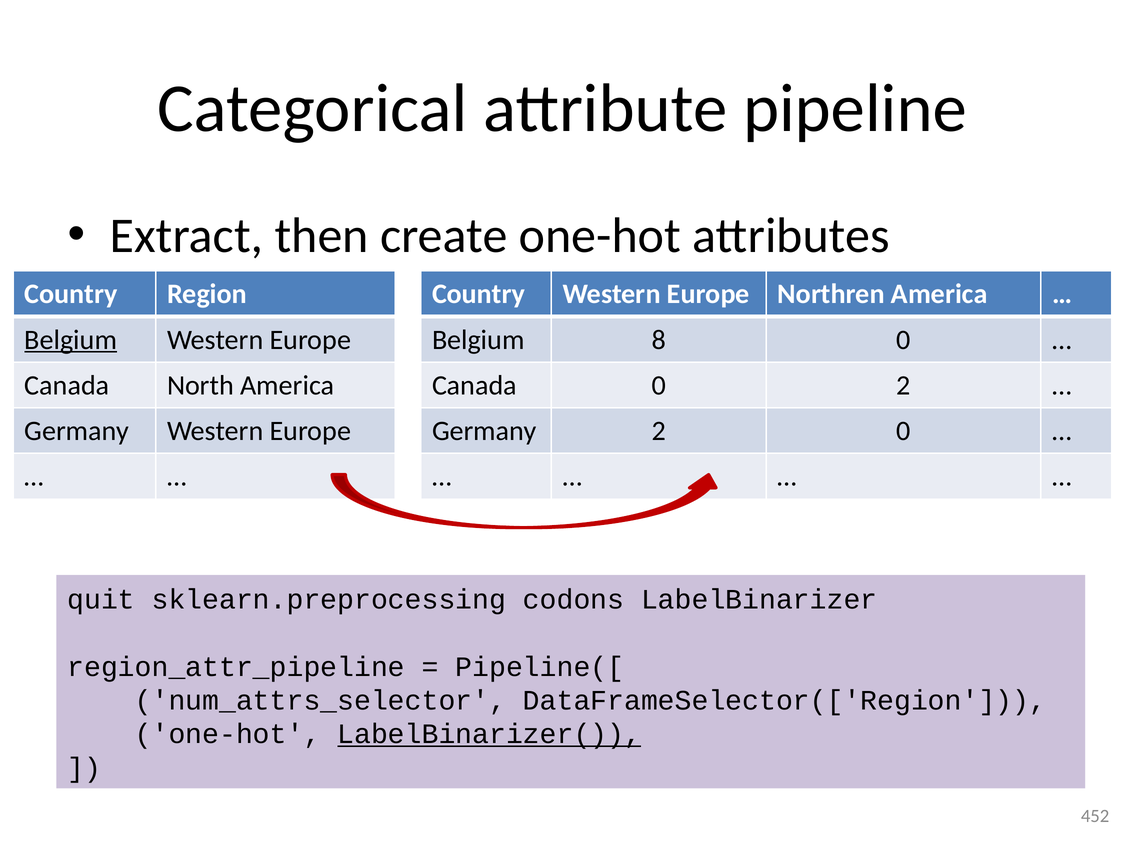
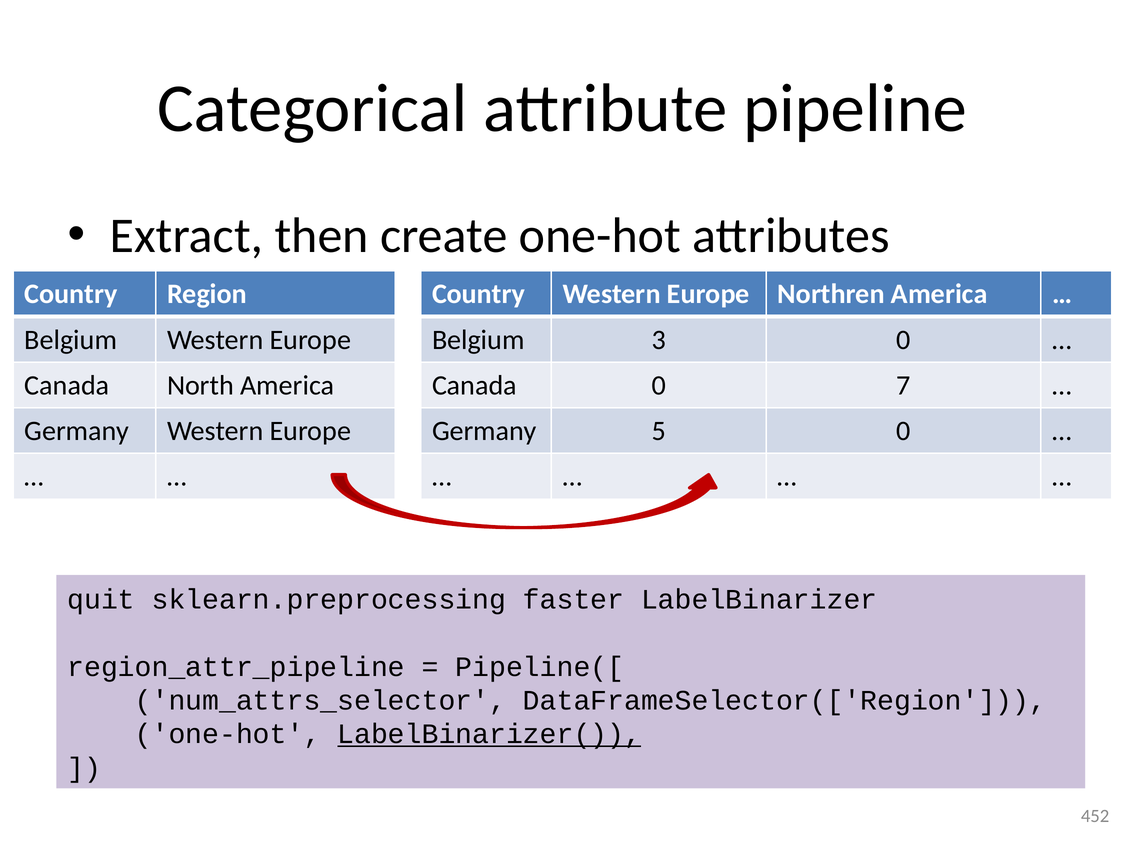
Belgium at (71, 340) underline: present -> none
8: 8 -> 3
0 2: 2 -> 7
Germany 2: 2 -> 5
codons: codons -> faster
